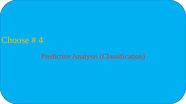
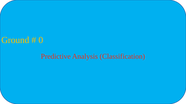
Choose: Choose -> Ground
4: 4 -> 0
